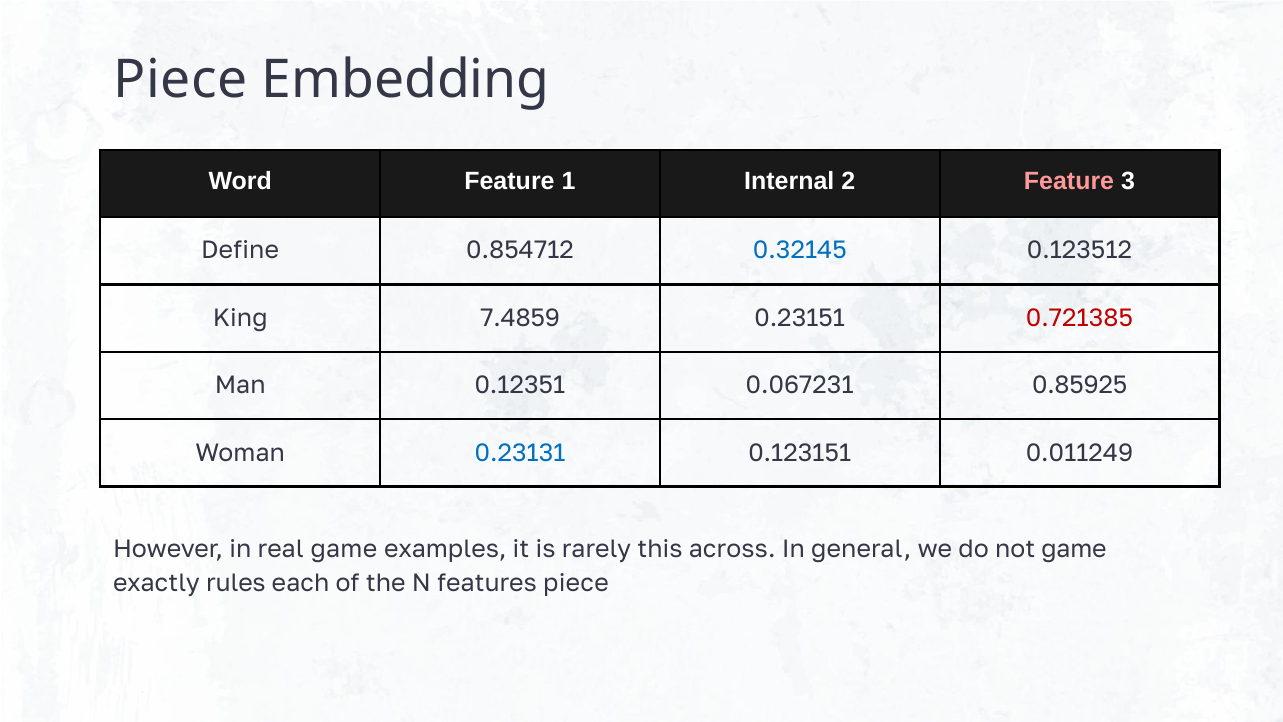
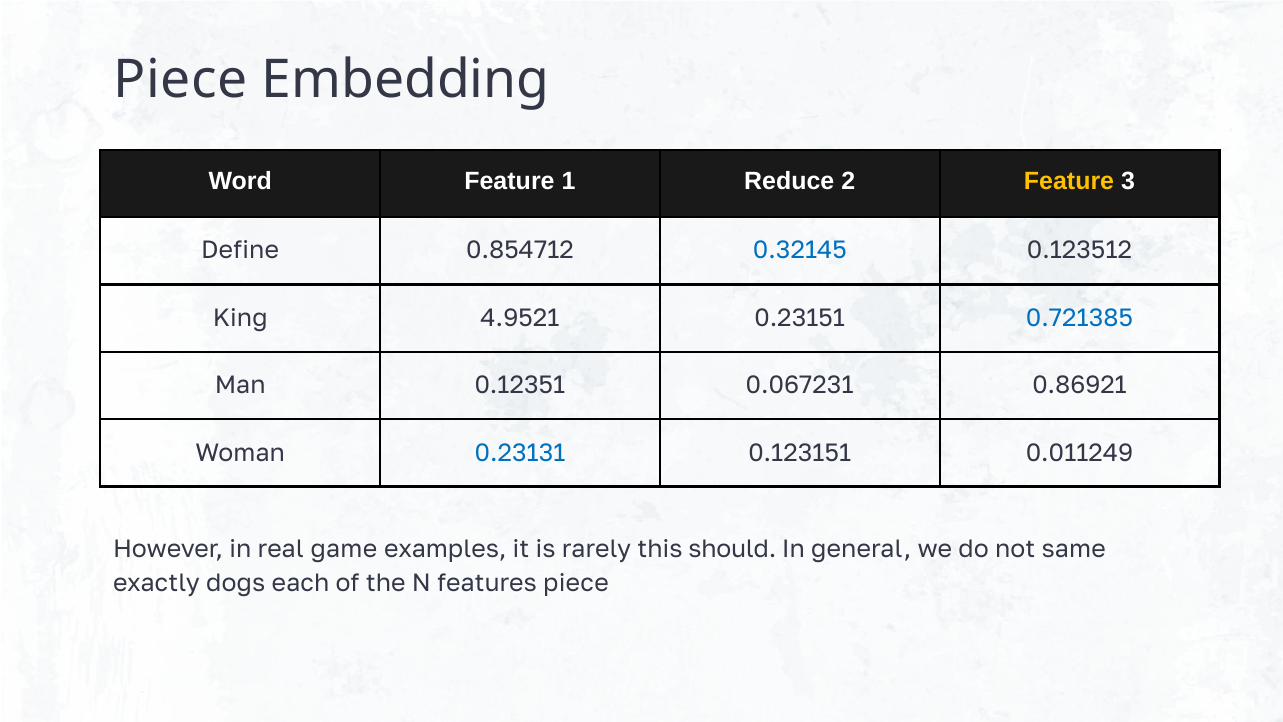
Internal: Internal -> Reduce
Feature at (1069, 181) colour: pink -> yellow
7.4859: 7.4859 -> 4.9521
0.721385 colour: red -> blue
0.85925: 0.85925 -> 0.86921
across: across -> should
not game: game -> same
rules: rules -> dogs
